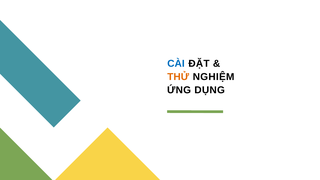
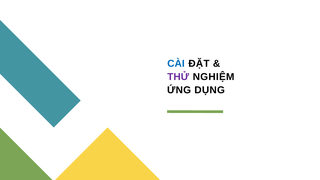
THỬ colour: orange -> purple
